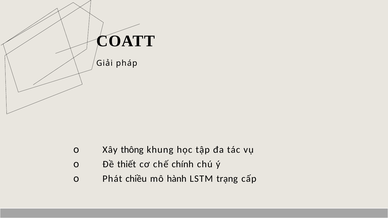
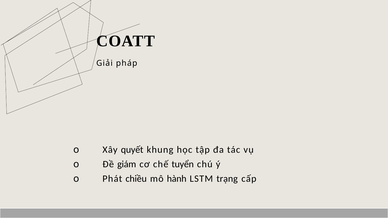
thông: thông -> quyết
thiết: thiết -> giám
chính: chính -> tuyển
